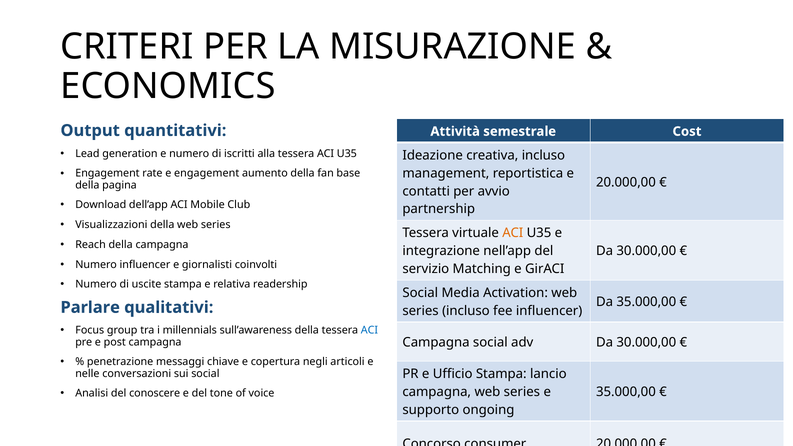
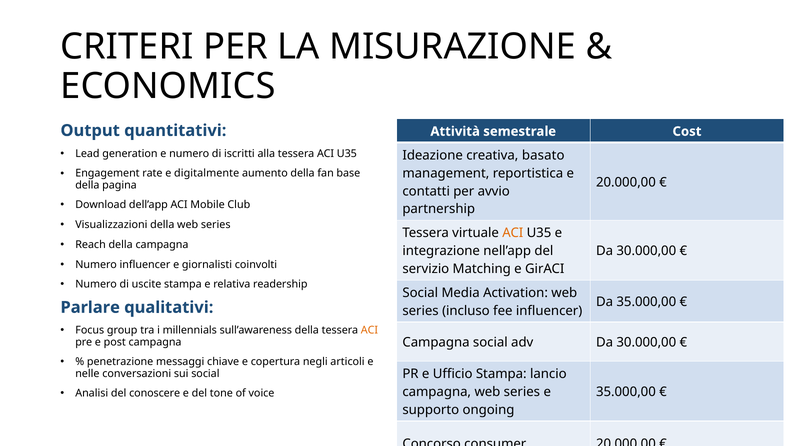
creativa incluso: incluso -> basato
e engagement: engagement -> digitalmente
ACI at (369, 330) colour: blue -> orange
